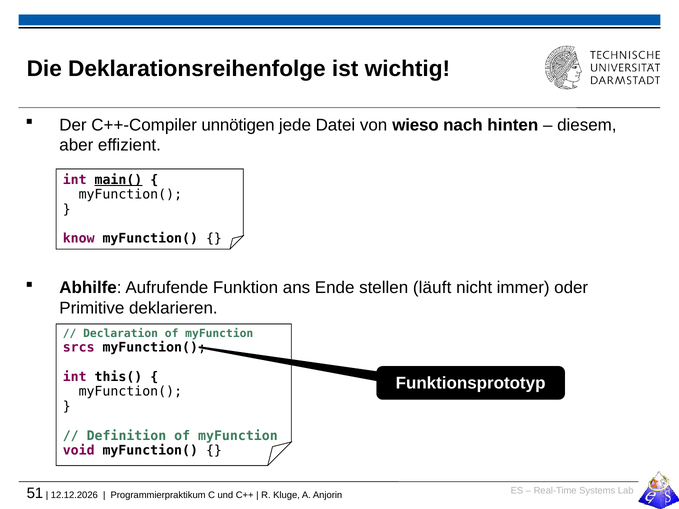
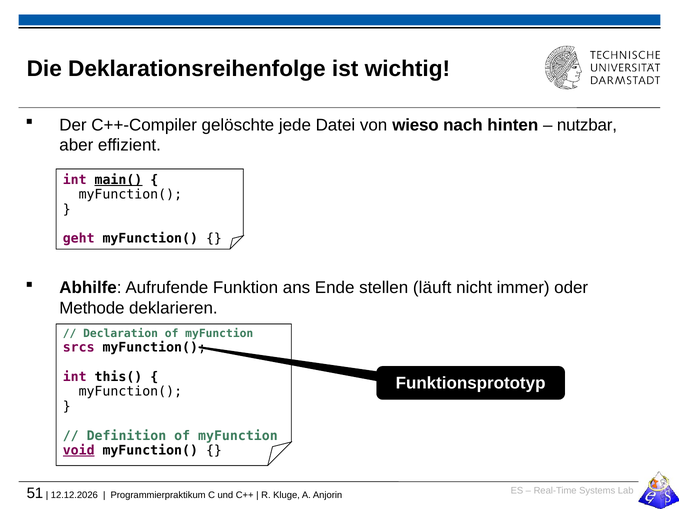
unnötigen: unnötigen -> gelöschte
diesem: diesem -> nutzbar
know: know -> geht
Primitive: Primitive -> Methode
void underline: none -> present
